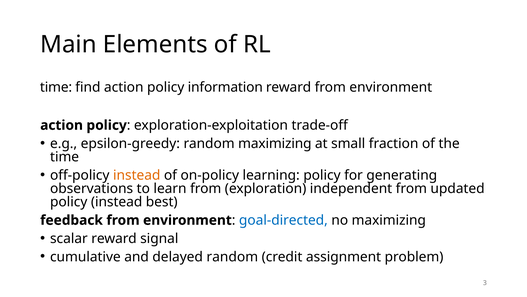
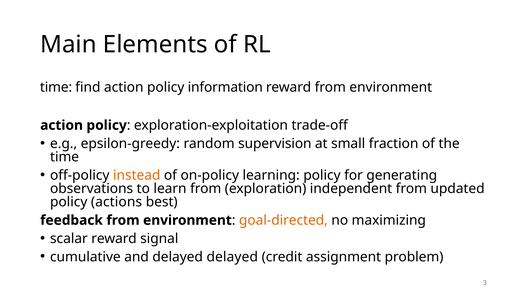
random maximizing: maximizing -> supervision
policy instead: instead -> actions
goal-directed colour: blue -> orange
delayed random: random -> delayed
